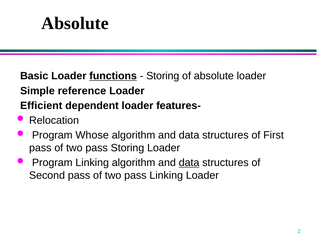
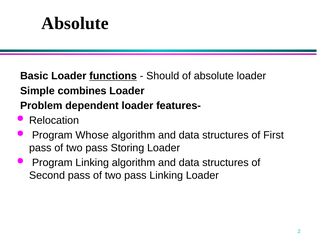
Storing at (163, 76): Storing -> Should
reference: reference -> combines
Efficient: Efficient -> Problem
data at (189, 162) underline: present -> none
